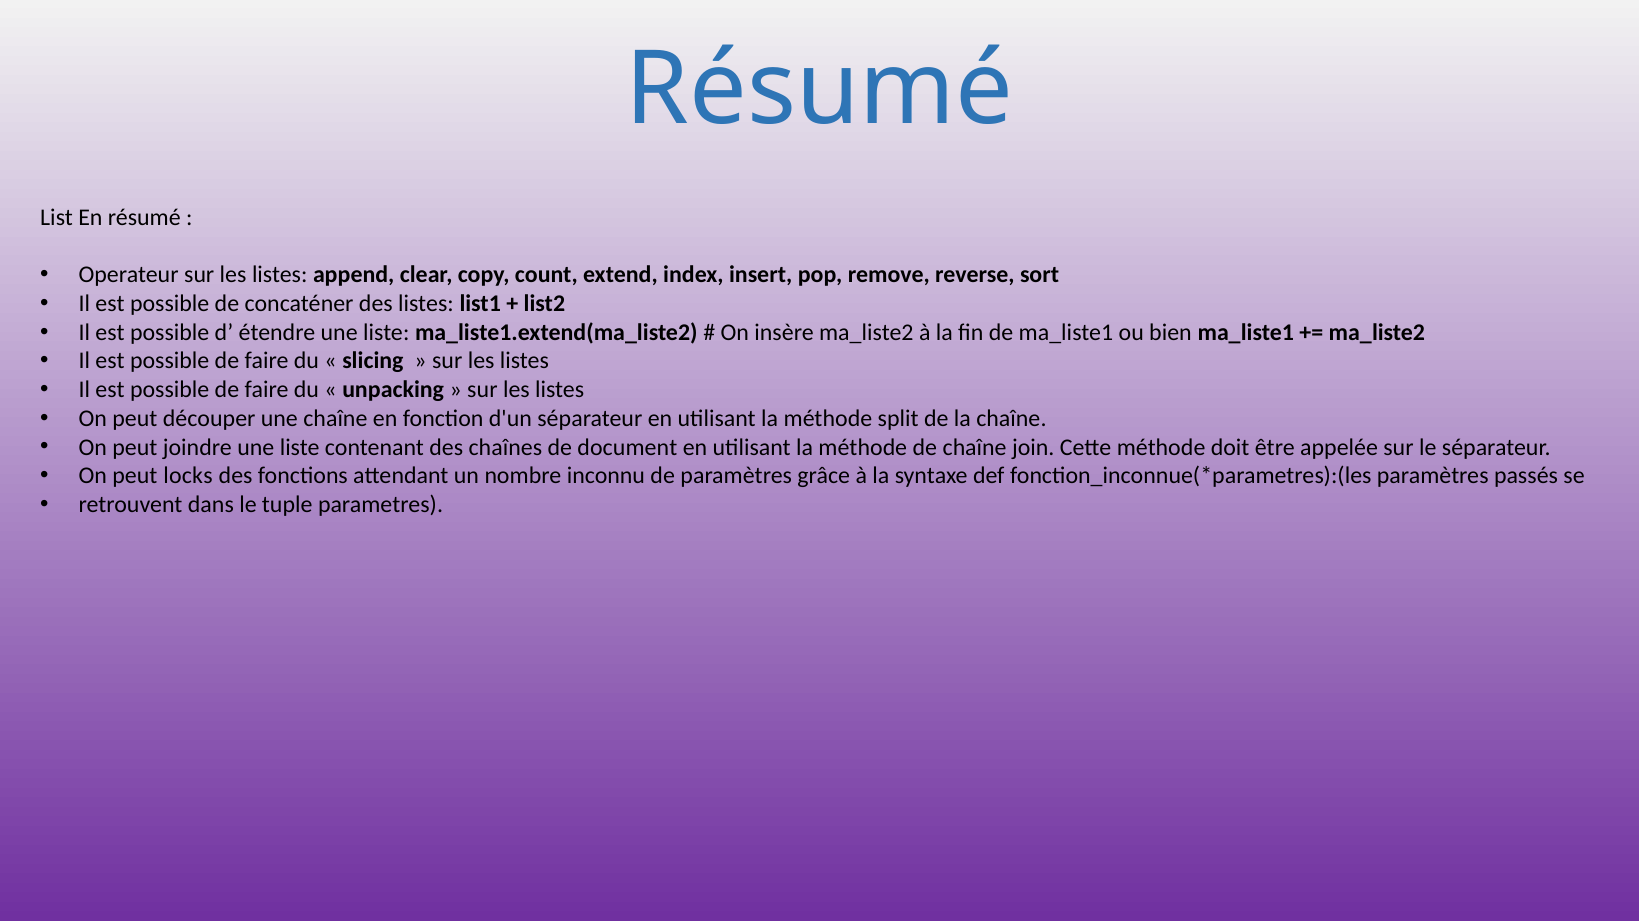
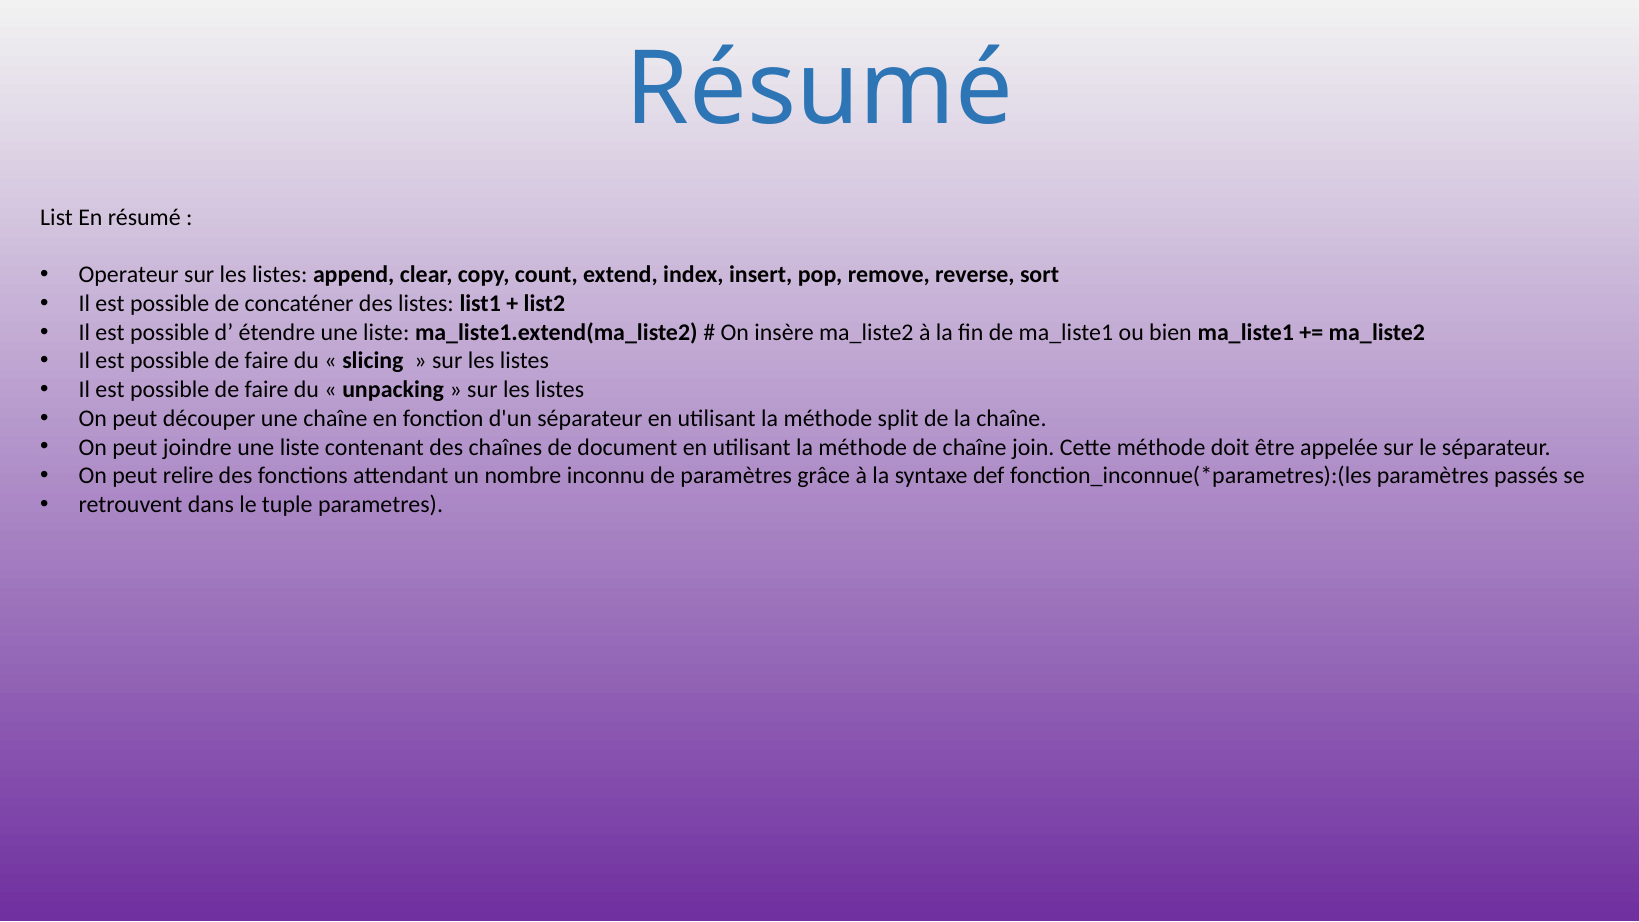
locks: locks -> relire
